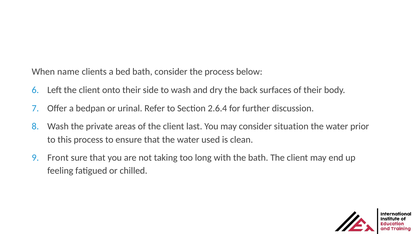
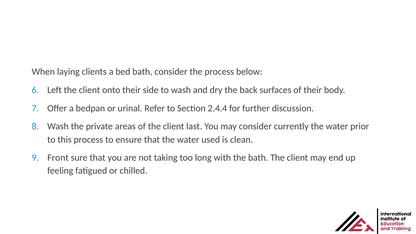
name: name -> laying
2.6.4: 2.6.4 -> 2.4.4
situation: situation -> currently
